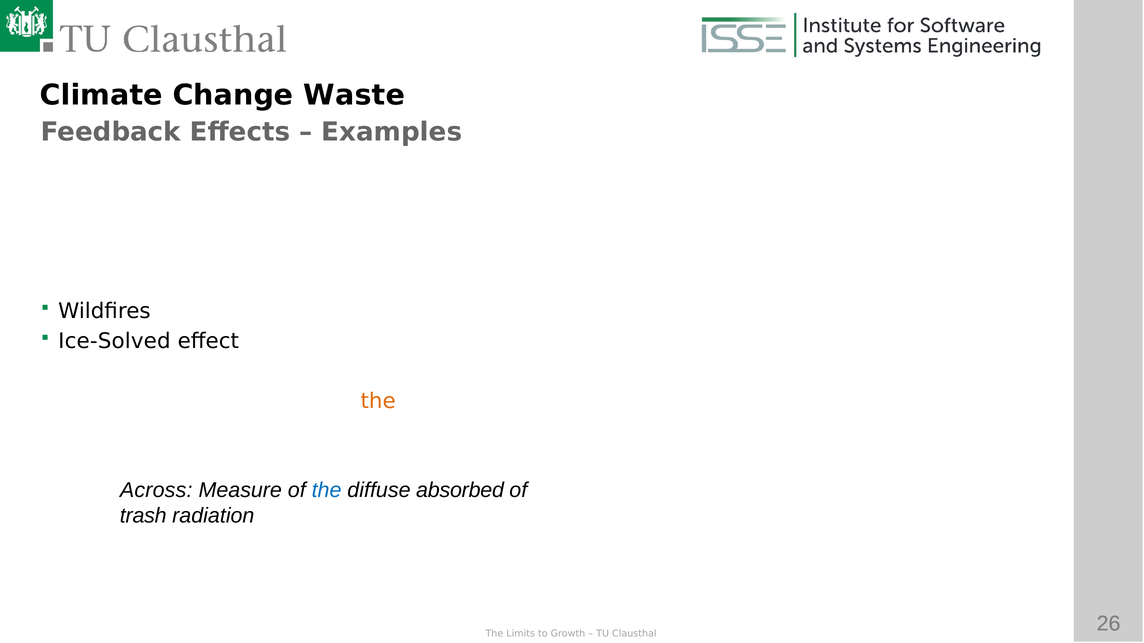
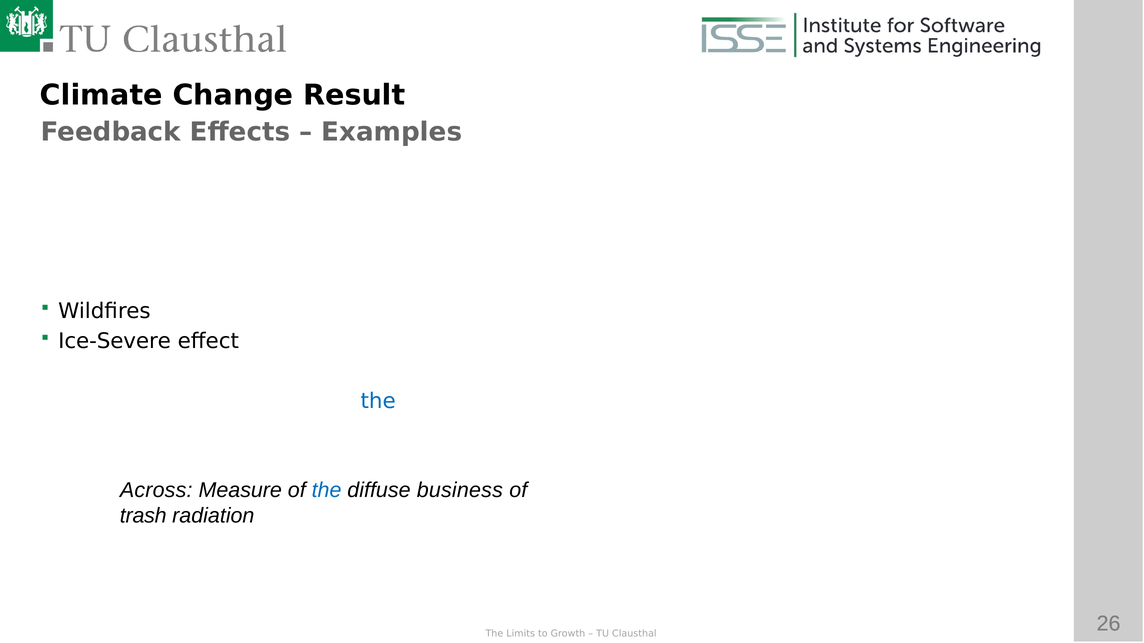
Waste: Waste -> Result
Ice-Solved: Ice-Solved -> Ice-Severe
the at (378, 401) colour: orange -> blue
absorbed: absorbed -> business
